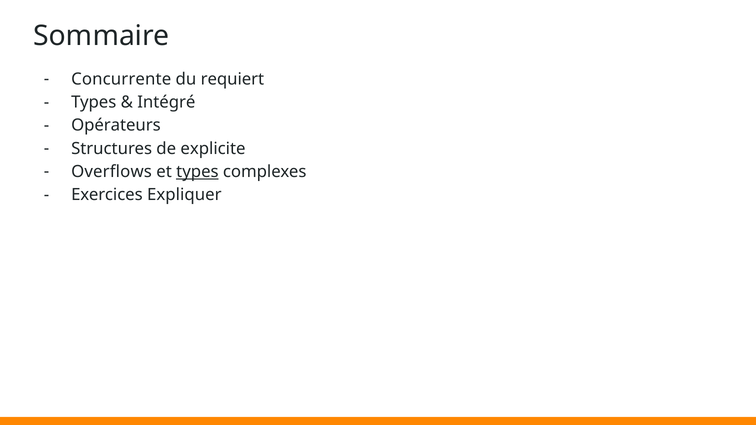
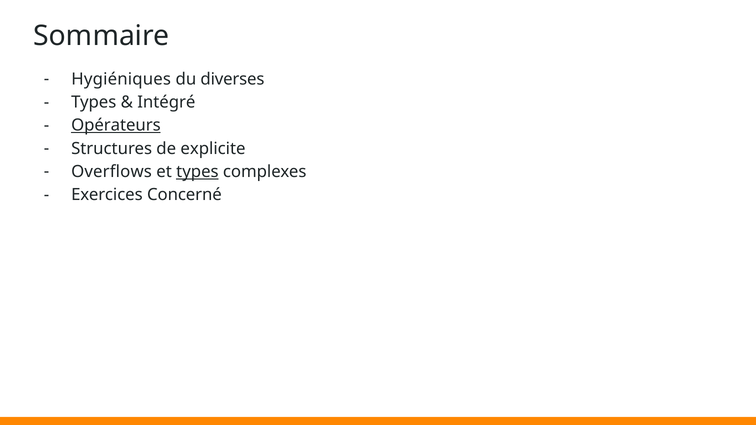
Concurrente: Concurrente -> Hygiéniques
requiert: requiert -> diverses
Opérateurs underline: none -> present
Expliquer: Expliquer -> Concerné
